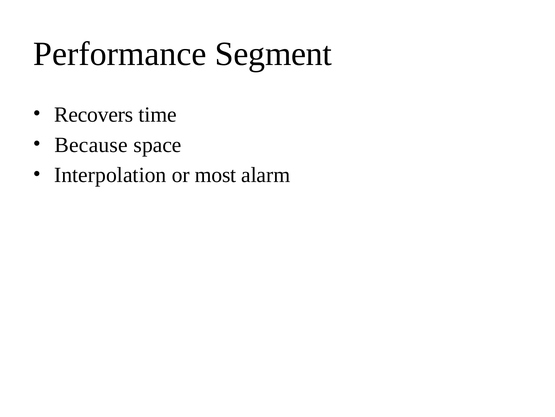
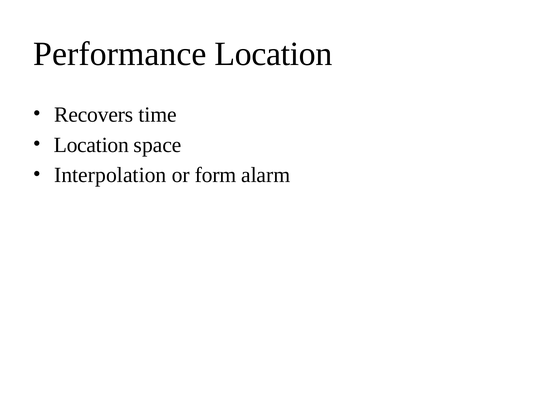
Performance Segment: Segment -> Location
Because at (91, 145): Because -> Location
most: most -> form
